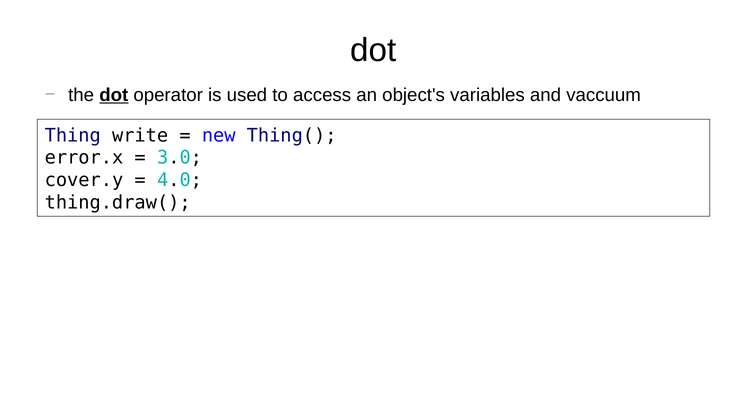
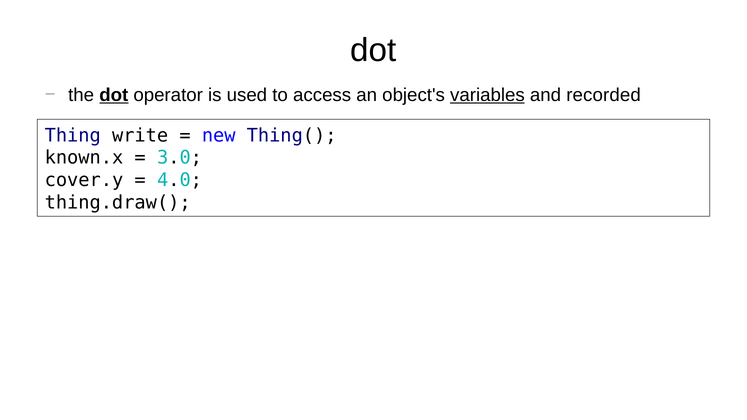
variables underline: none -> present
vaccuum: vaccuum -> recorded
error.x: error.x -> known.x
